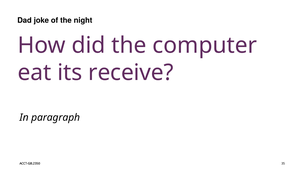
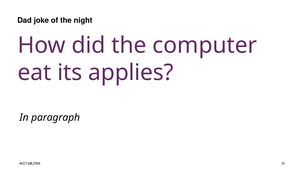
receive: receive -> applies
